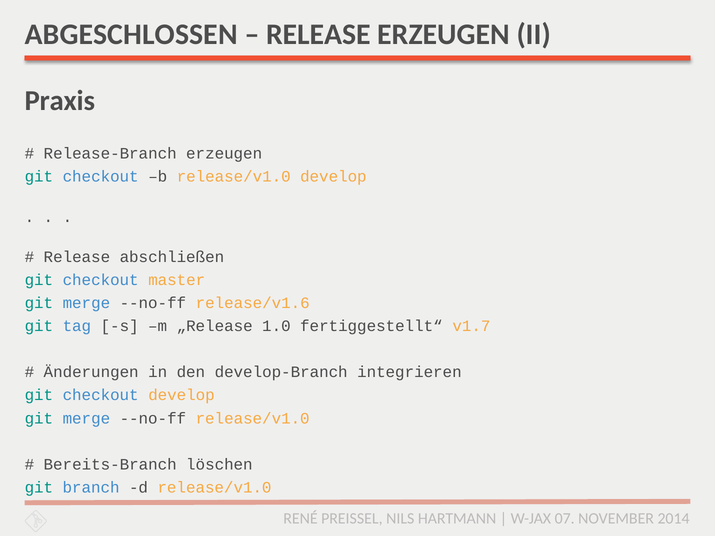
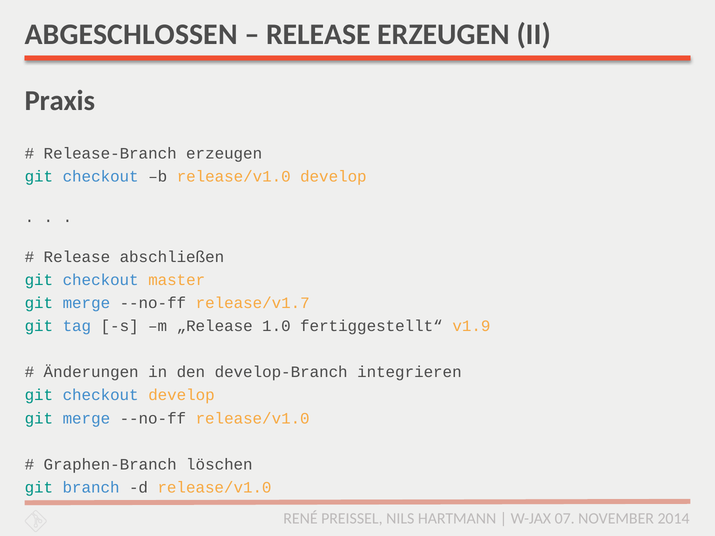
release/v1.6: release/v1.6 -> release/v1.7
v1.7: v1.7 -> v1.9
Bereits-Branch: Bereits-Branch -> Graphen-Branch
